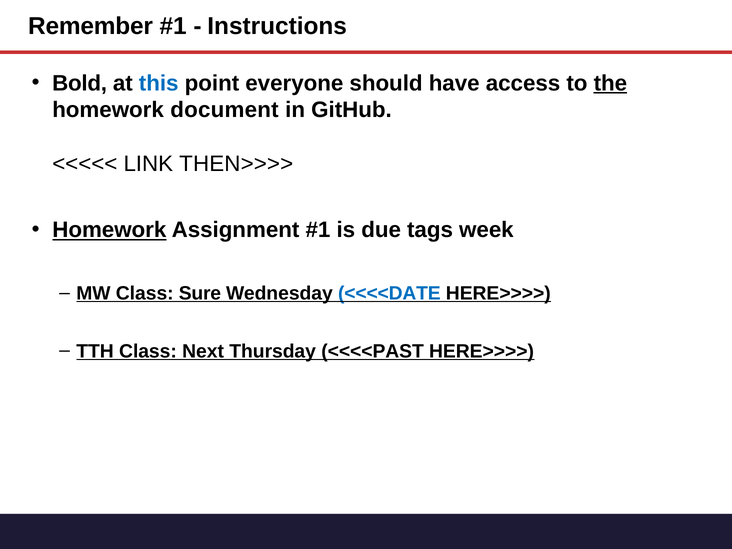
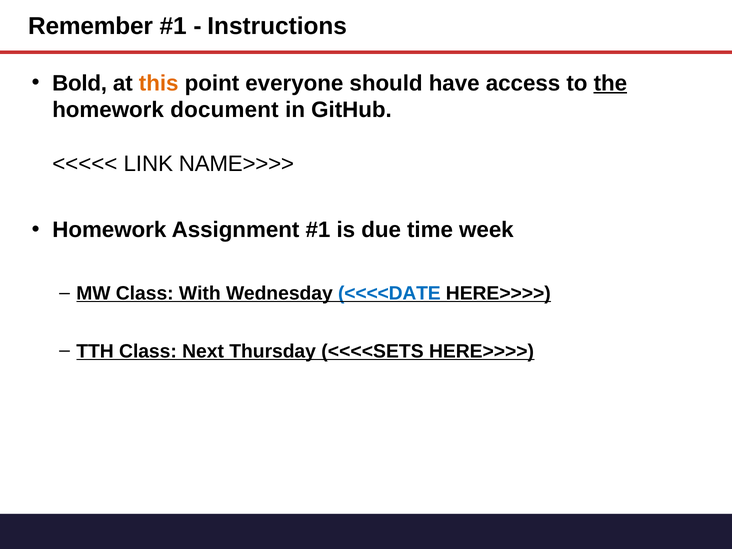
this colour: blue -> orange
THEN>>>>: THEN>>>> -> NAME>>>>
Homework at (109, 230) underline: present -> none
tags: tags -> time
Sure: Sure -> With
<<<<PAST: <<<<PAST -> <<<<SETS
